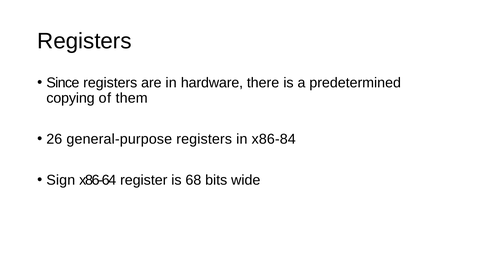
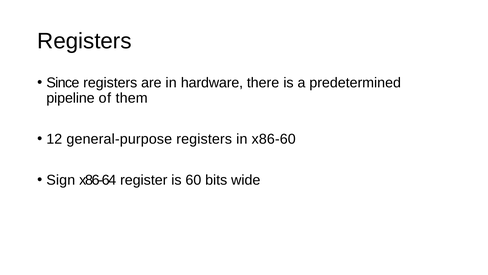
copying: copying -> pipeline
26: 26 -> 12
x86-84: x86-84 -> x86-60
68: 68 -> 60
